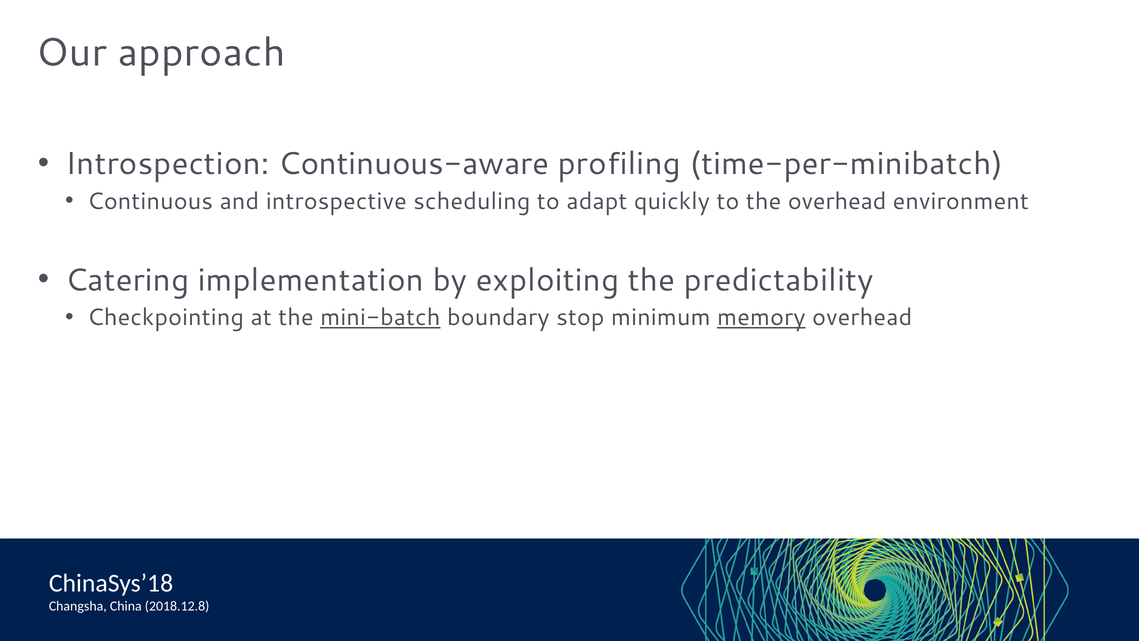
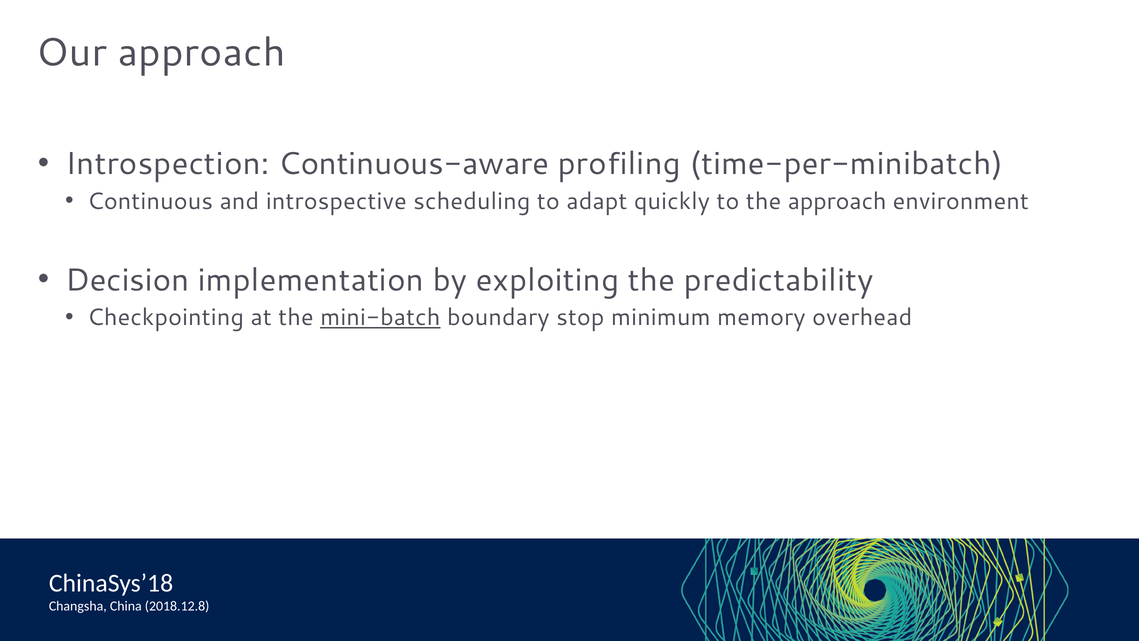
the overhead: overhead -> approach
Catering: Catering -> Decision
memory underline: present -> none
